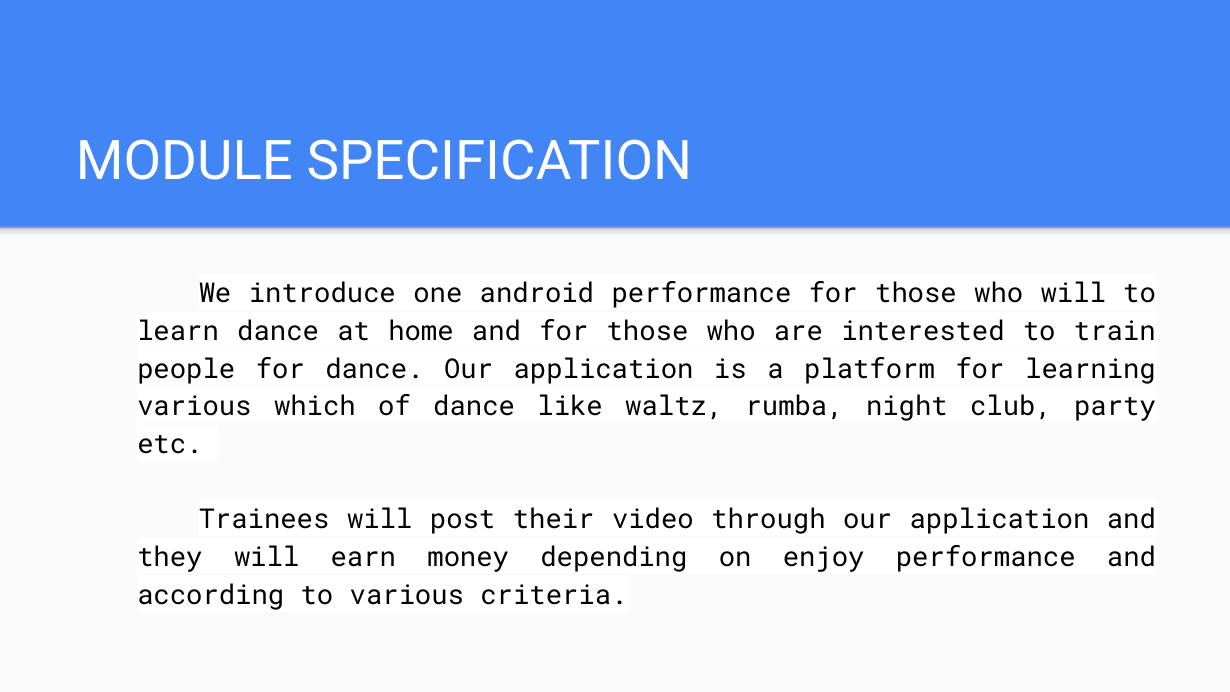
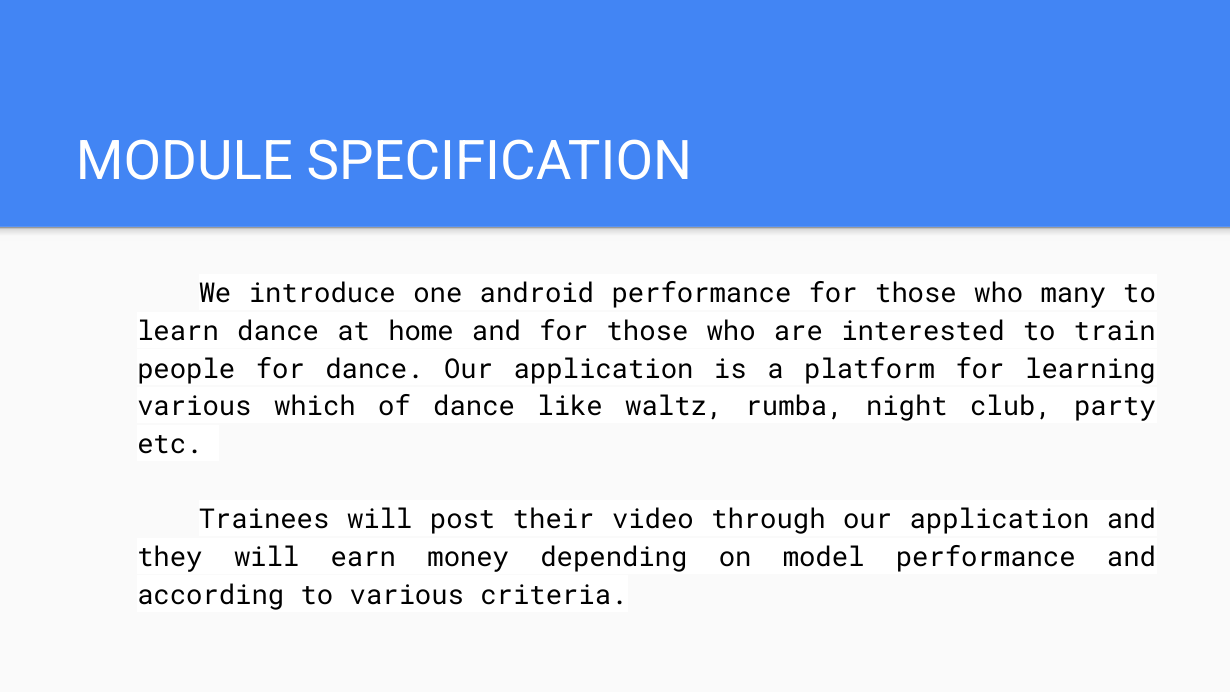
who will: will -> many
enjoy: enjoy -> model
